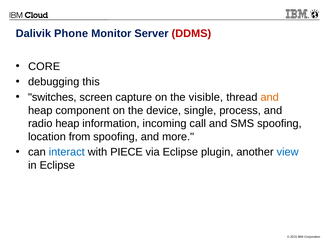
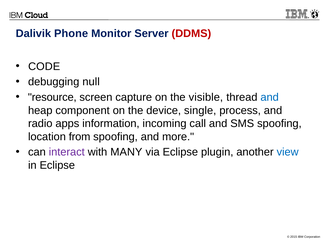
CORE: CORE -> CODE
this: this -> null
switches: switches -> resource
and at (270, 97) colour: orange -> blue
radio heap: heap -> apps
interact colour: blue -> purple
PIECE: PIECE -> MANY
